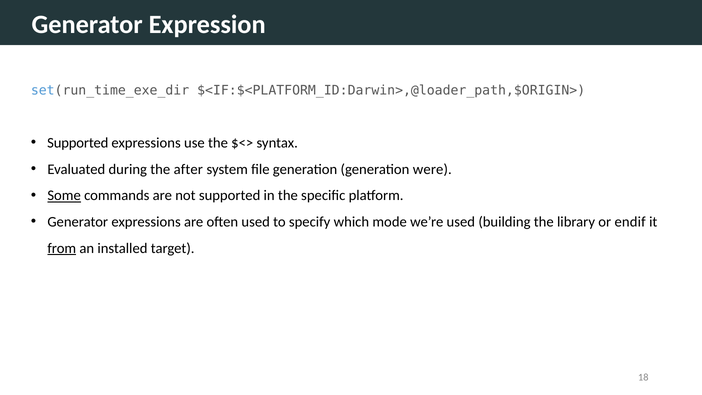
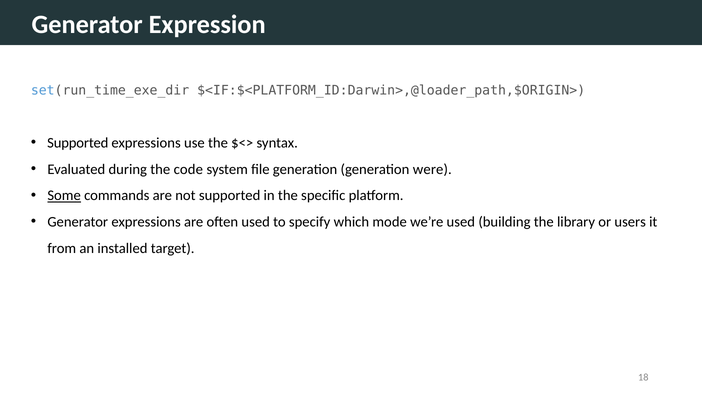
after: after -> code
endif: endif -> users
from underline: present -> none
